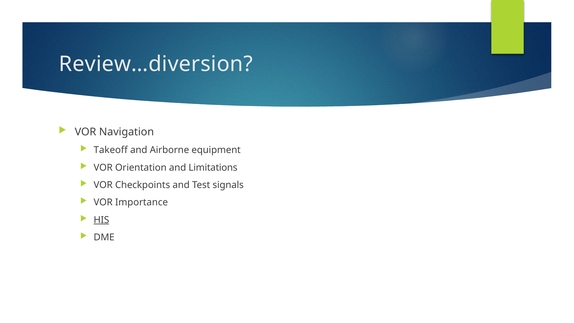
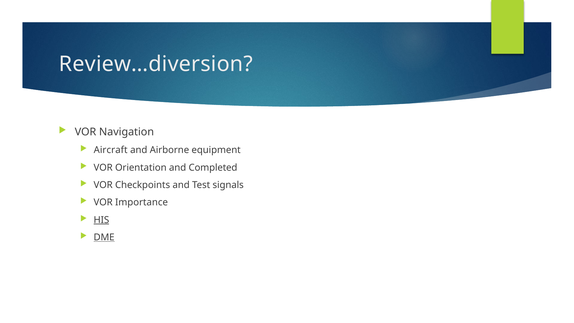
Takeoff: Takeoff -> Aircraft
Limitations: Limitations -> Completed
DME underline: none -> present
